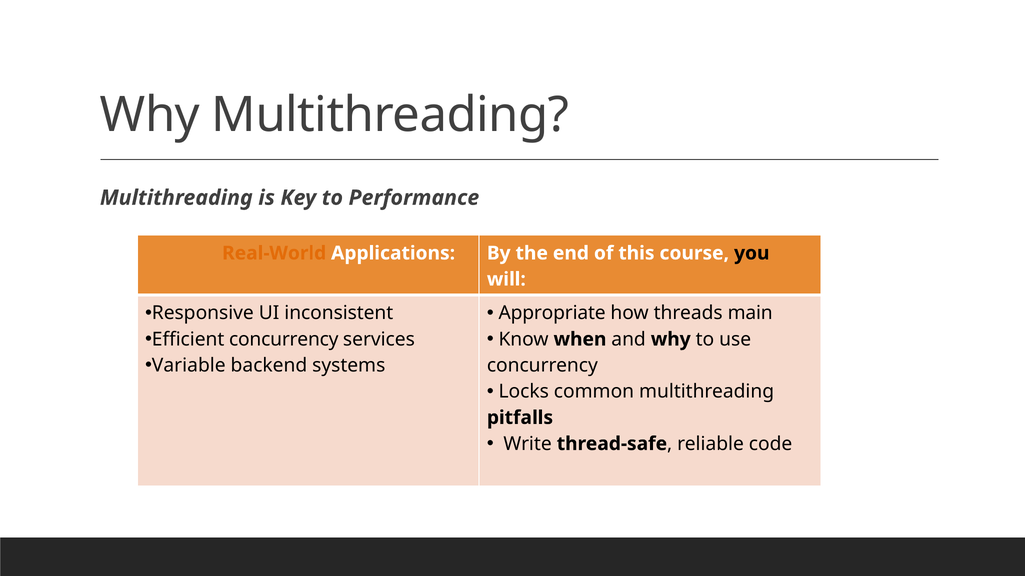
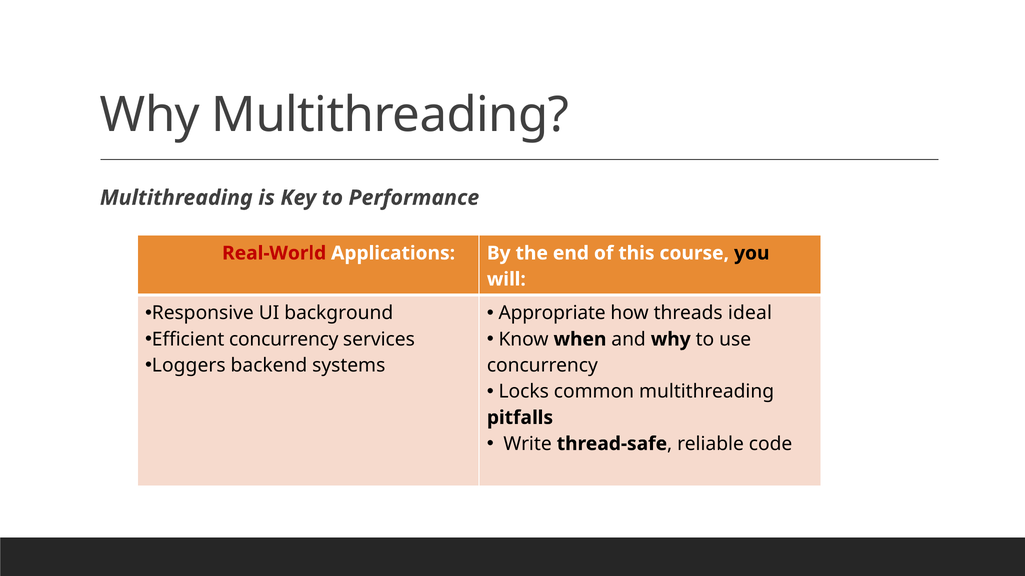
Real-World colour: orange -> red
inconsistent: inconsistent -> background
main: main -> ideal
Variable: Variable -> Loggers
